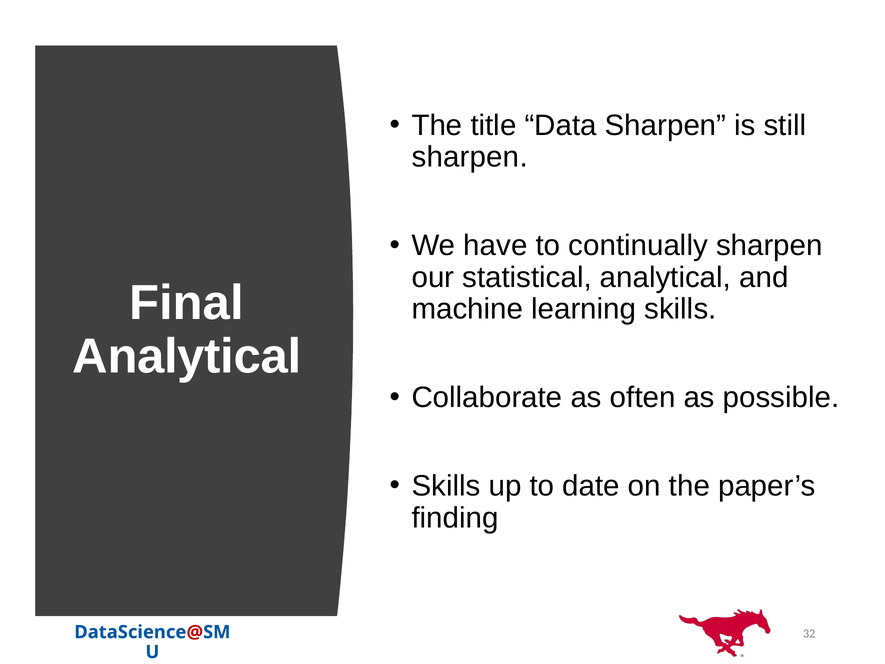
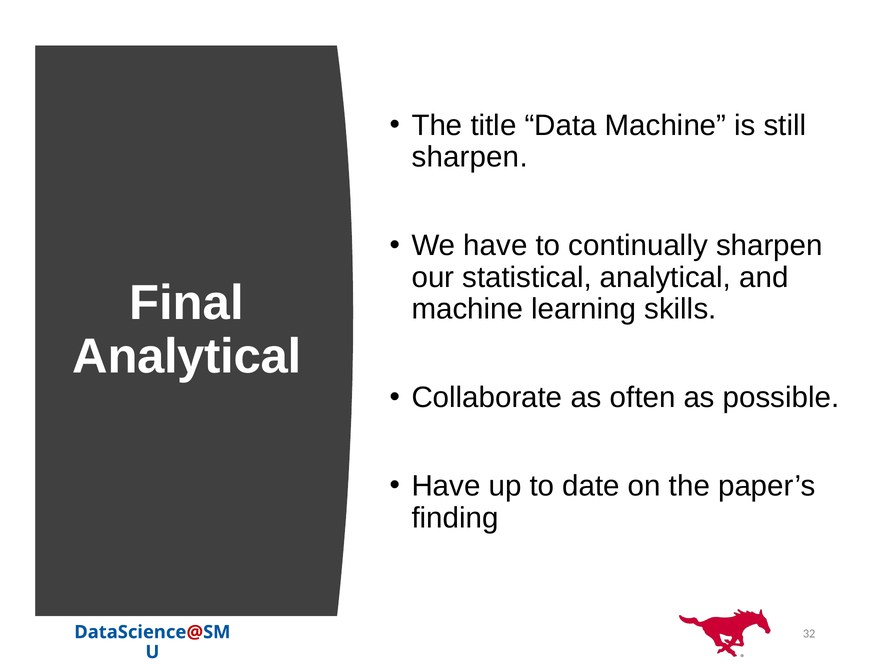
Data Sharpen: Sharpen -> Machine
Skills at (446, 486): Skills -> Have
